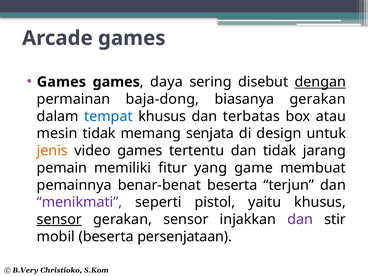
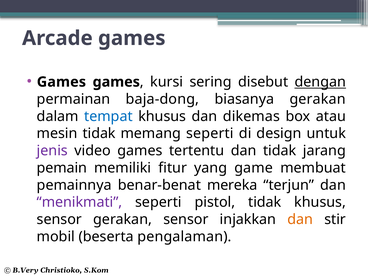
daya: daya -> kursi
terbatas: terbatas -> dikemas
memang senjata: senjata -> seperti
jenis colour: orange -> purple
benar-benat beserta: beserta -> mereka
pistol yaitu: yaitu -> tidak
sensor at (59, 219) underline: present -> none
dan at (300, 219) colour: purple -> orange
persenjataan: persenjataan -> pengalaman
